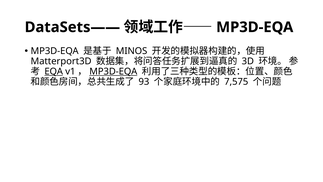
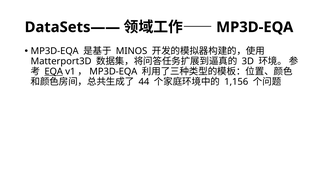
MP3D-EQA at (113, 71) underline: present -> none
93: 93 -> 44
7,575: 7,575 -> 1,156
